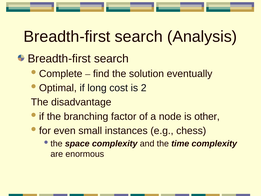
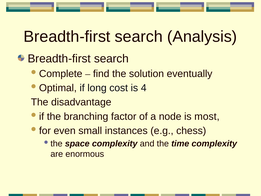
2: 2 -> 4
other: other -> most
